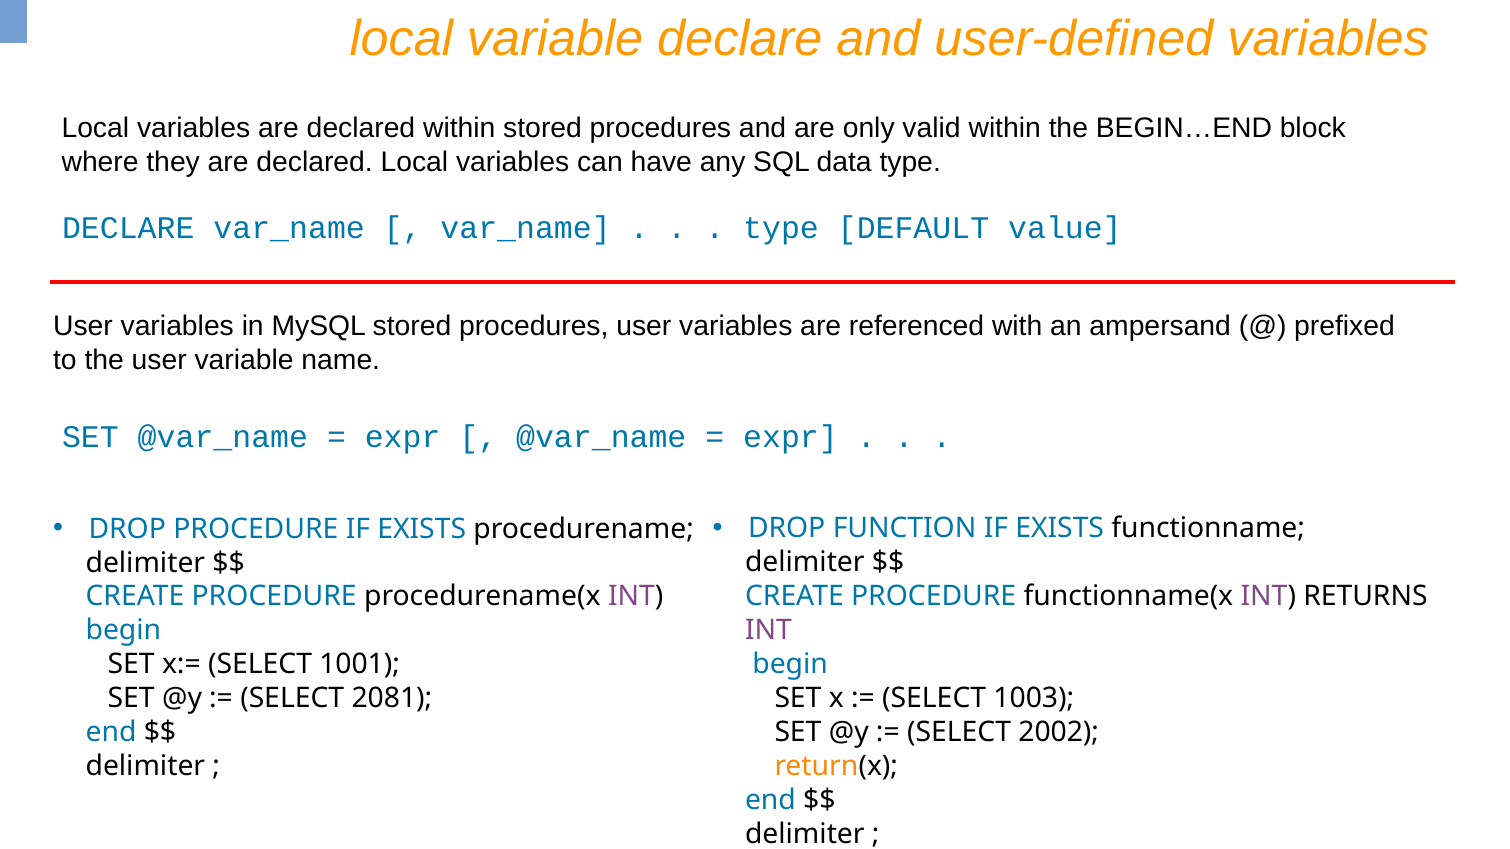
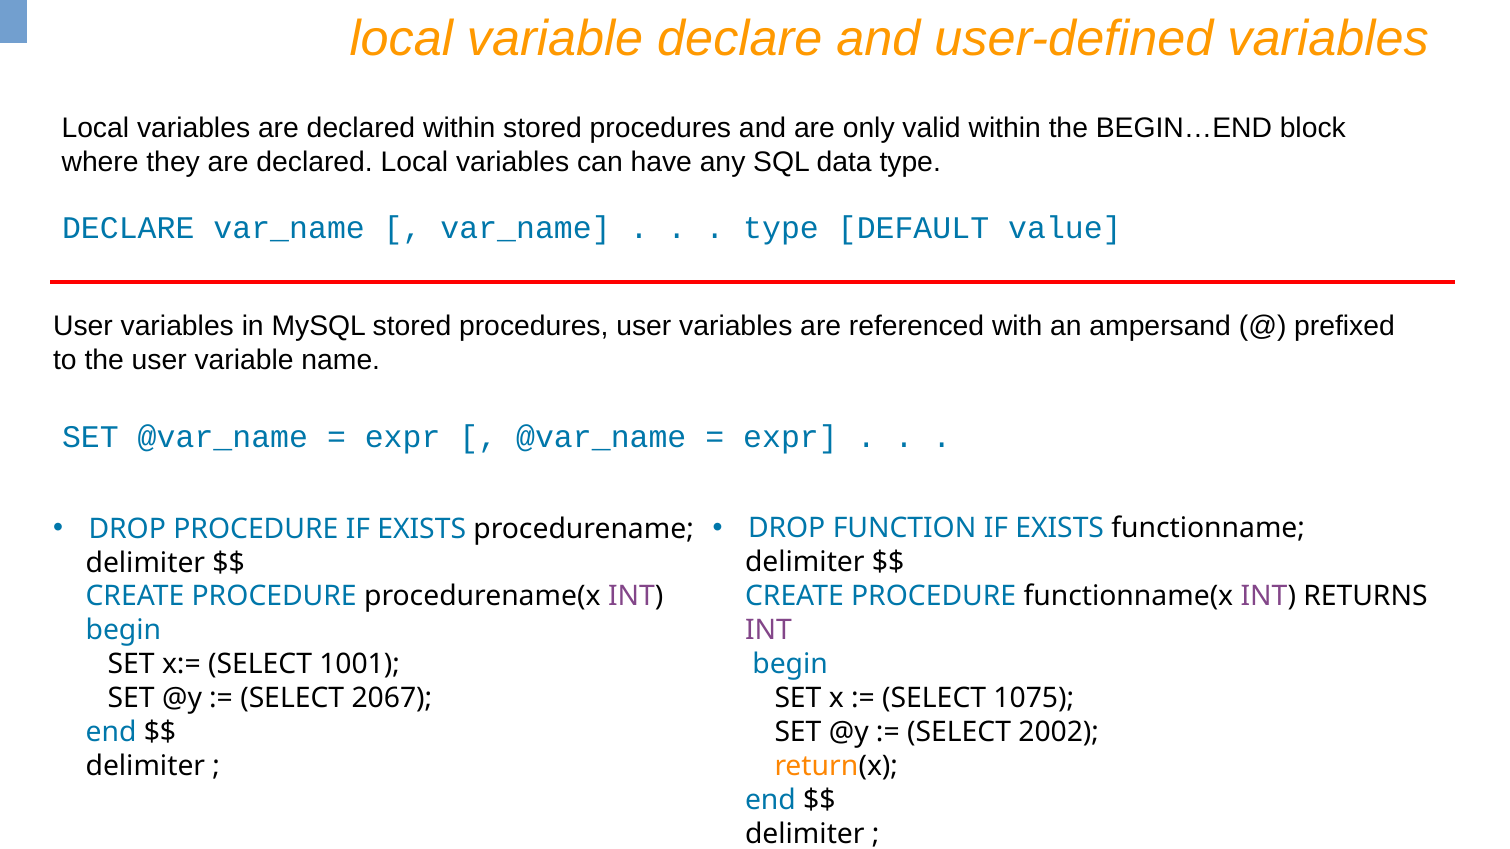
1003: 1003 -> 1075
2081: 2081 -> 2067
